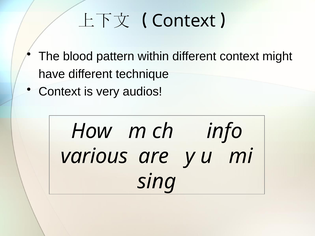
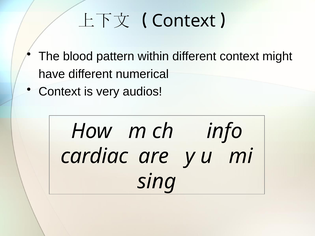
technique: technique -> numerical
various: various -> cardiac
